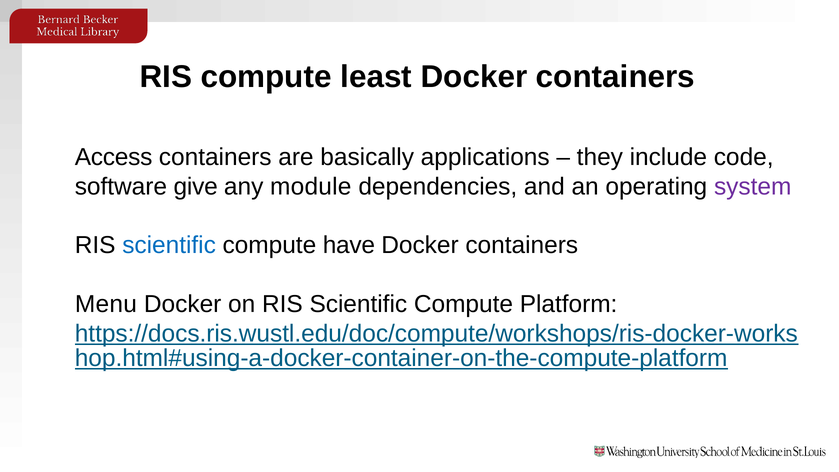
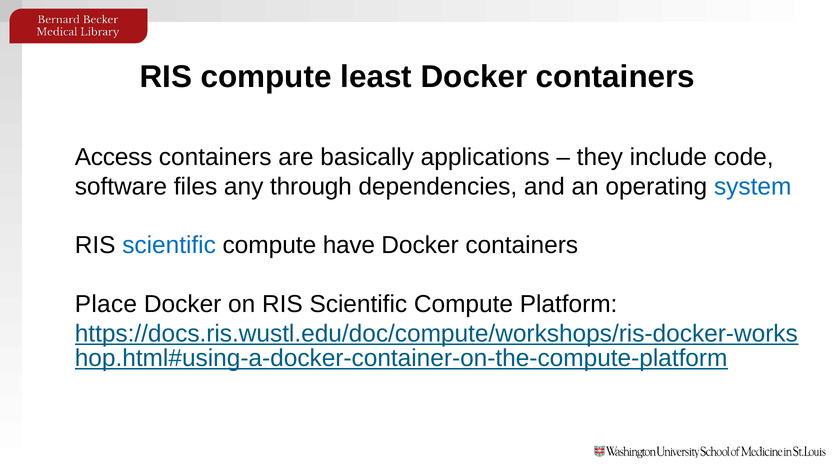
give: give -> files
module: module -> through
system colour: purple -> blue
Menu: Menu -> Place
